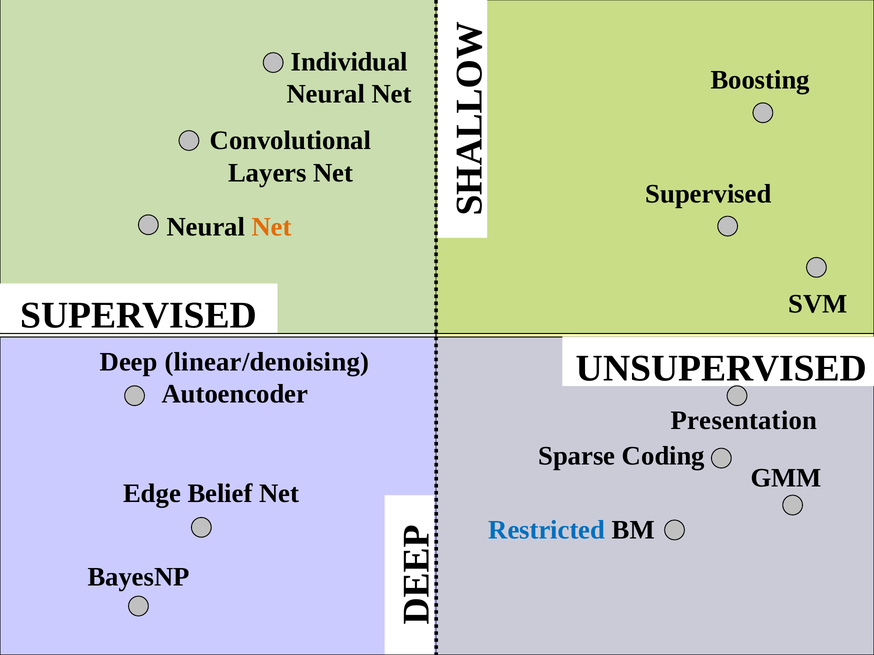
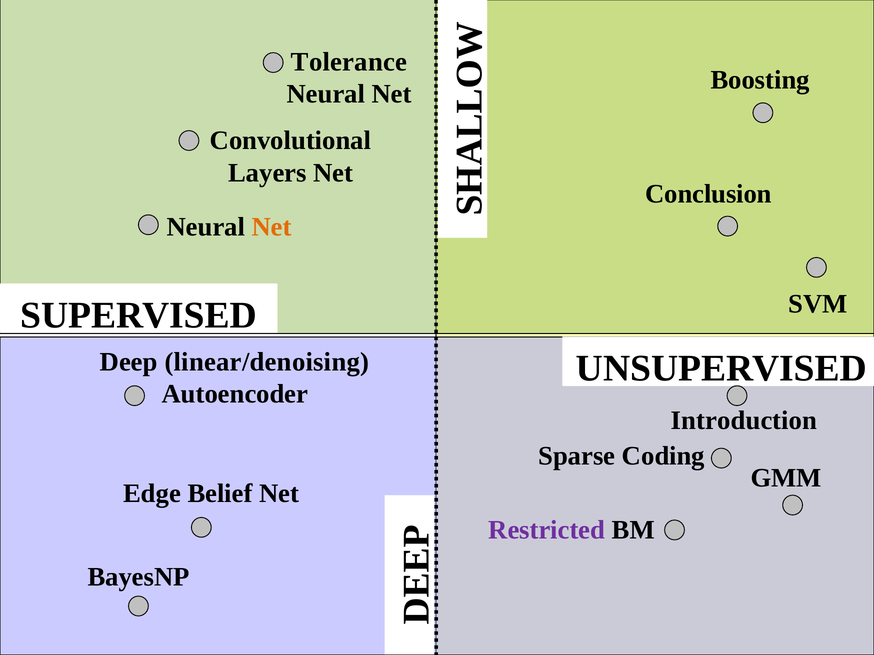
Individual: Individual -> Tolerance
Supervised at (708, 194): Supervised -> Conclusion
Presentation: Presentation -> Introduction
Restricted colour: blue -> purple
